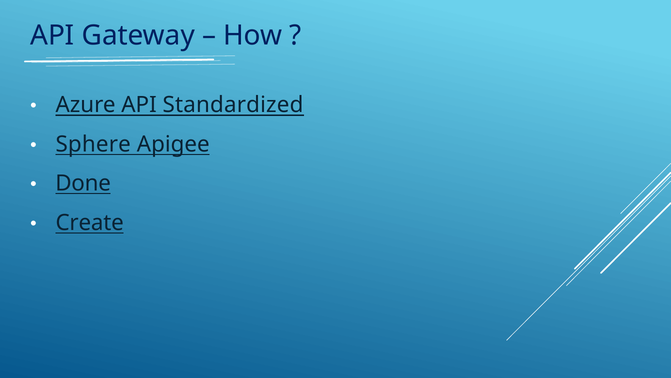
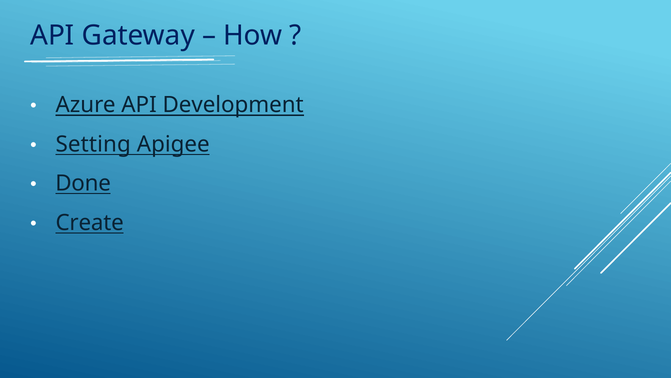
Standardized: Standardized -> Development
Sphere: Sphere -> Setting
